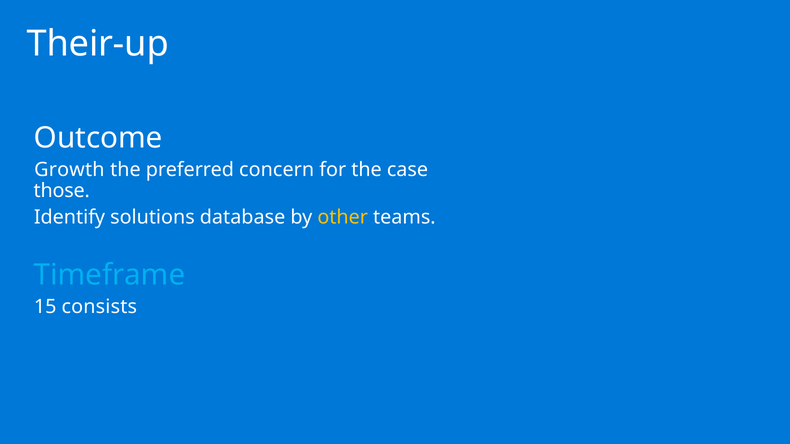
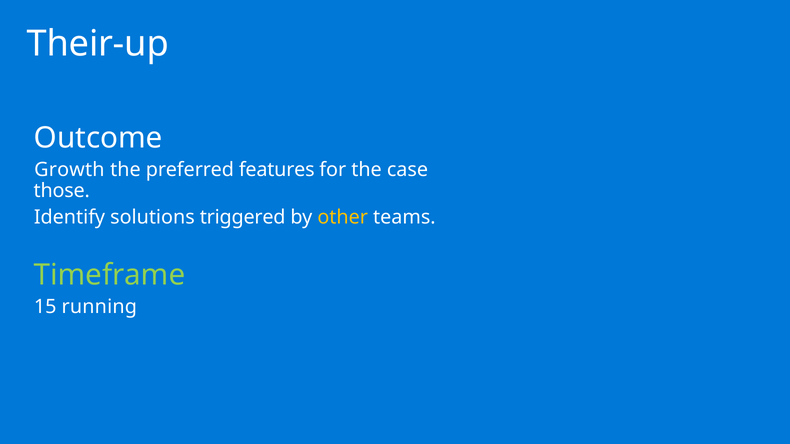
concern: concern -> features
database: database -> triggered
Timeframe colour: light blue -> light green
consists: consists -> running
